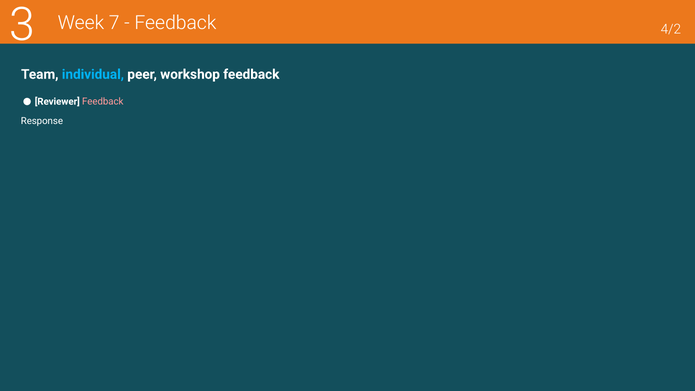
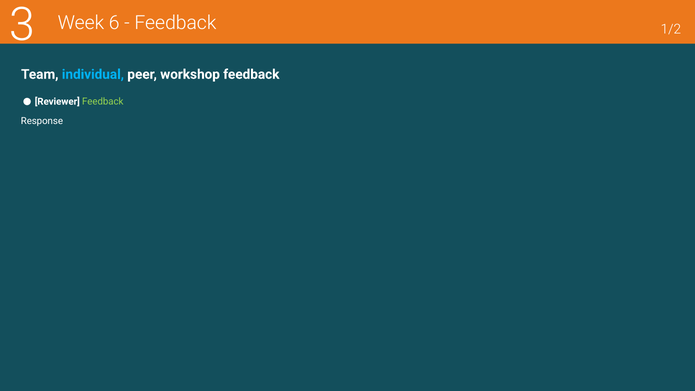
7: 7 -> 6
4/2: 4/2 -> 1/2
Feedback at (103, 101) colour: pink -> light green
